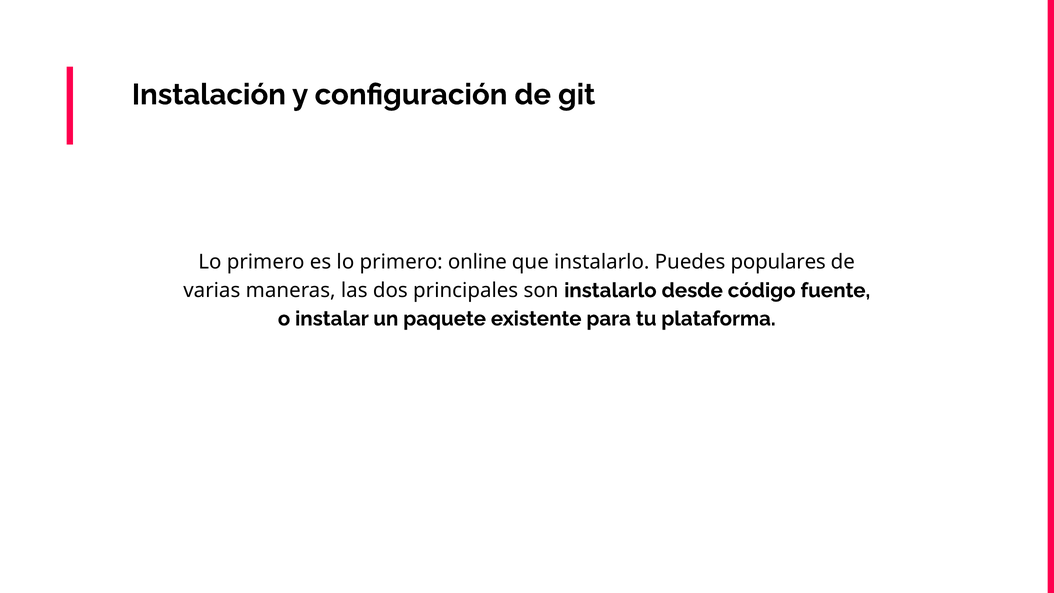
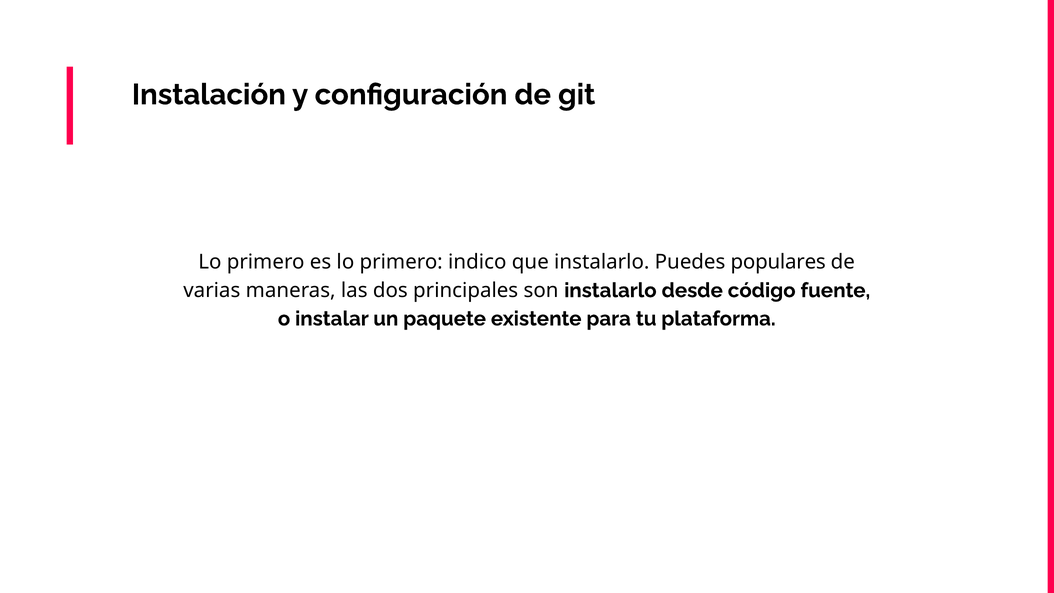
online: online -> indico
